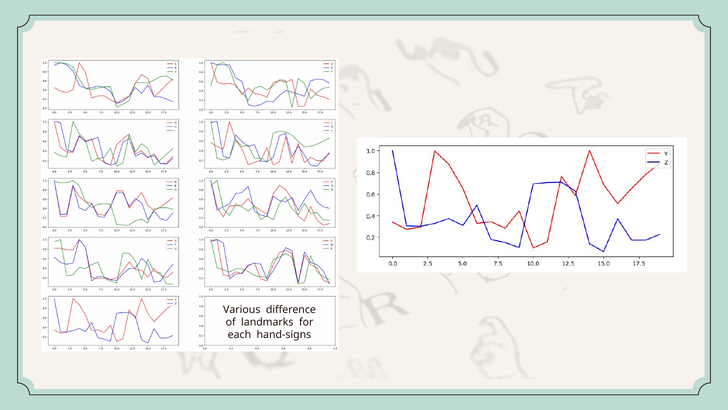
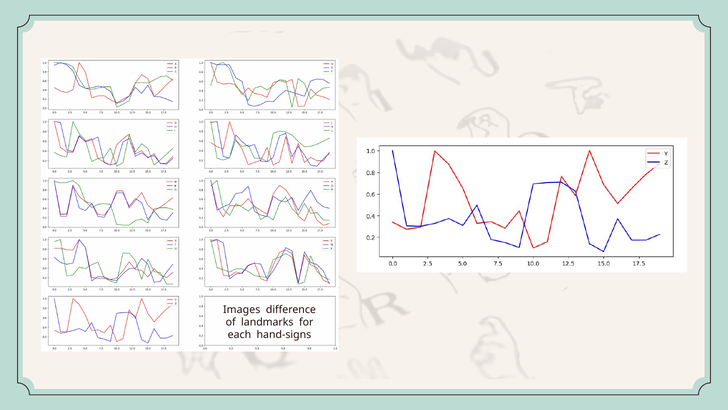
Various: Various -> Images
